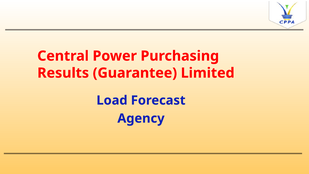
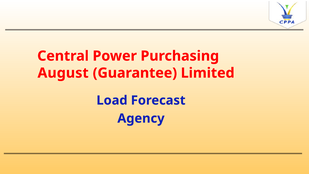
Results: Results -> August
